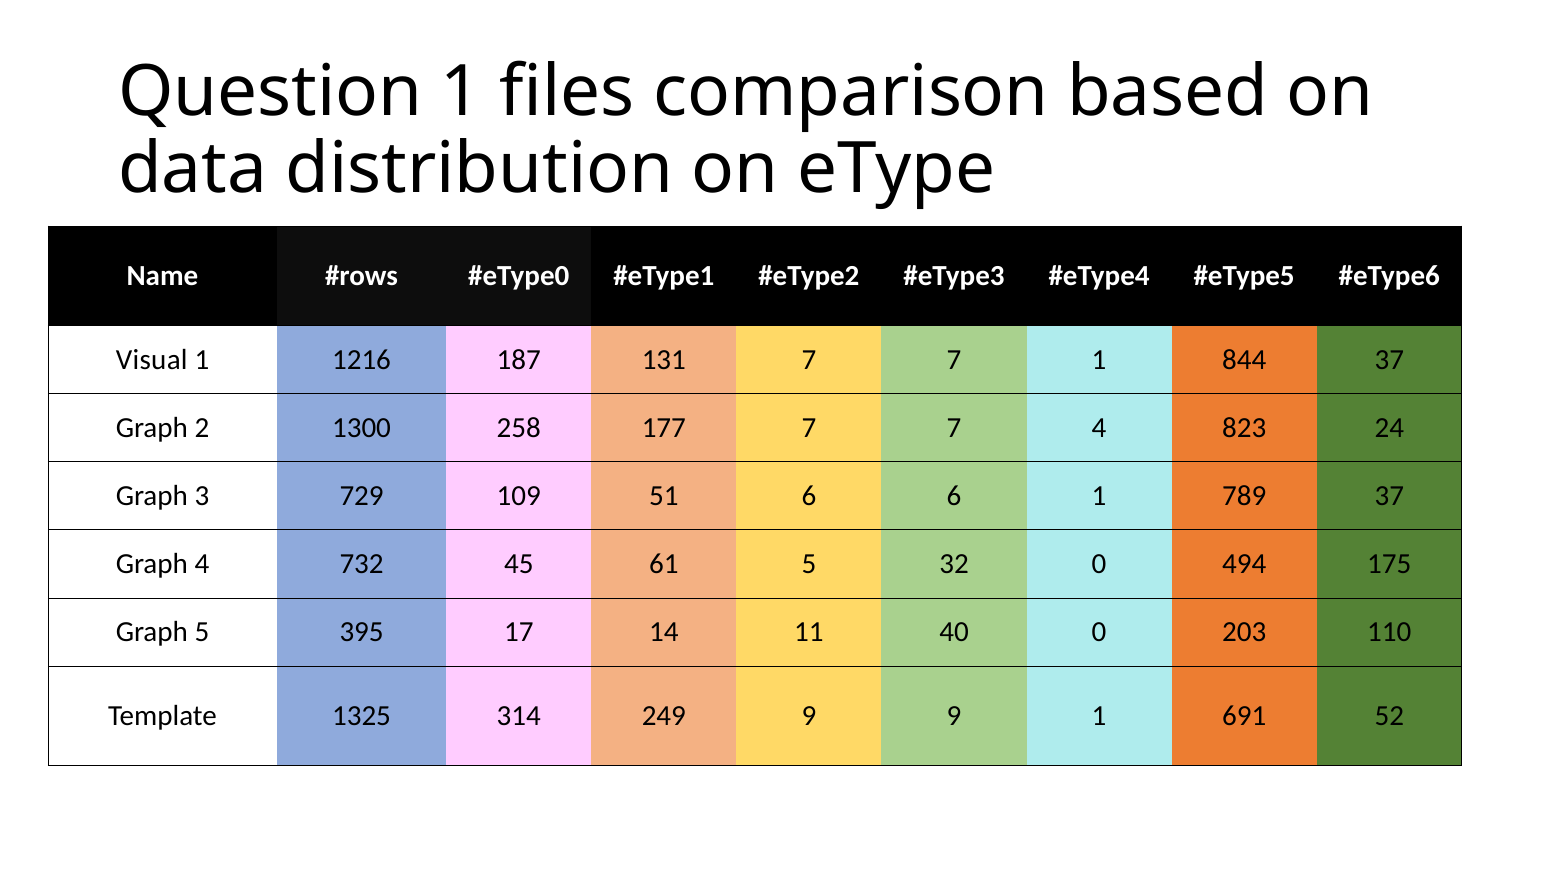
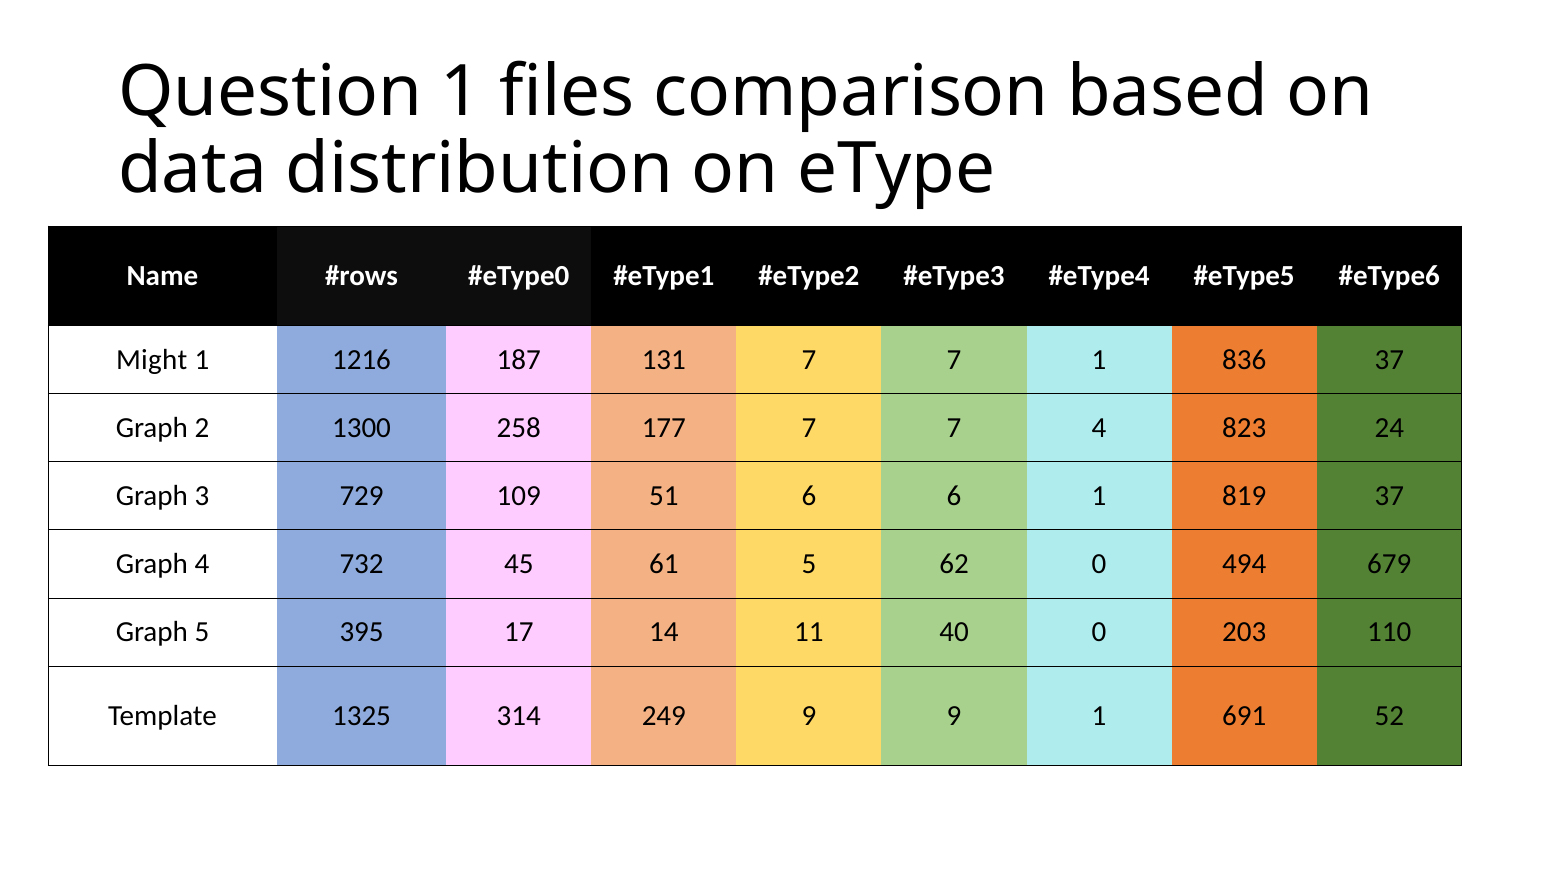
Visual: Visual -> Might
844: 844 -> 836
789: 789 -> 819
32: 32 -> 62
175: 175 -> 679
